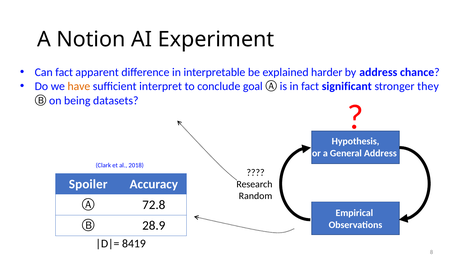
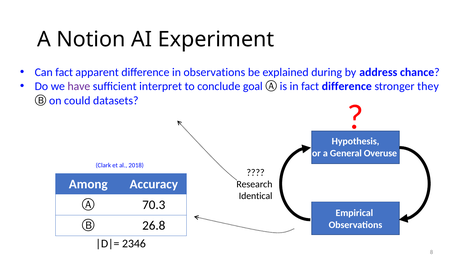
in interpretable: interpretable -> observations
harder: harder -> during
have colour: orange -> purple
fact significant: significant -> difference
being: being -> could
General Address: Address -> Overuse
Spoiler: Spoiler -> Among
Random: Random -> Identical
72.8: 72.8 -> 70.3
28.9: 28.9 -> 26.8
8419: 8419 -> 2346
